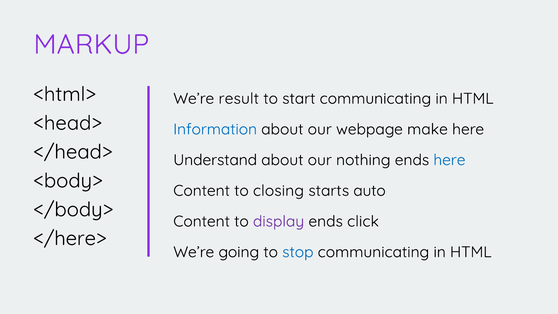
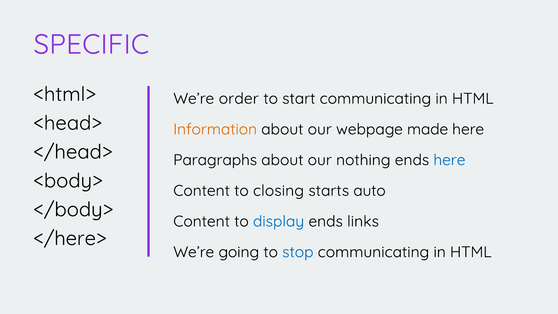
MARKUP: MARKUP -> SPECIFIC
result: result -> order
Information colour: blue -> orange
make: make -> made
Understand: Understand -> Paragraphs
display colour: purple -> blue
click: click -> links
